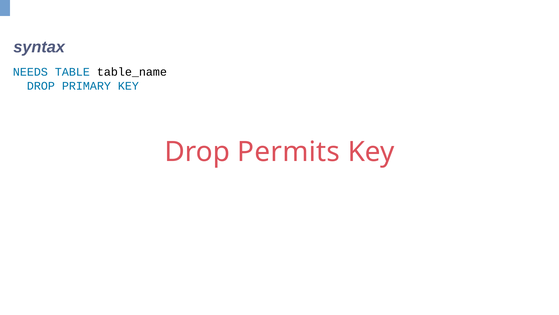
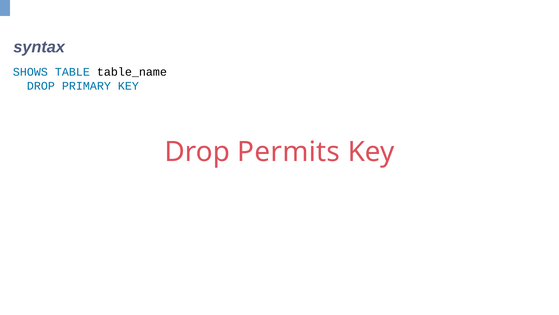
NEEDS: NEEDS -> SHOWS
